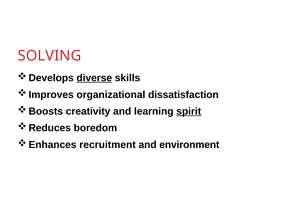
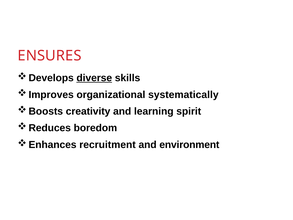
SOLVING: SOLVING -> ENSURES
dissatisfaction: dissatisfaction -> systematically
spirit underline: present -> none
